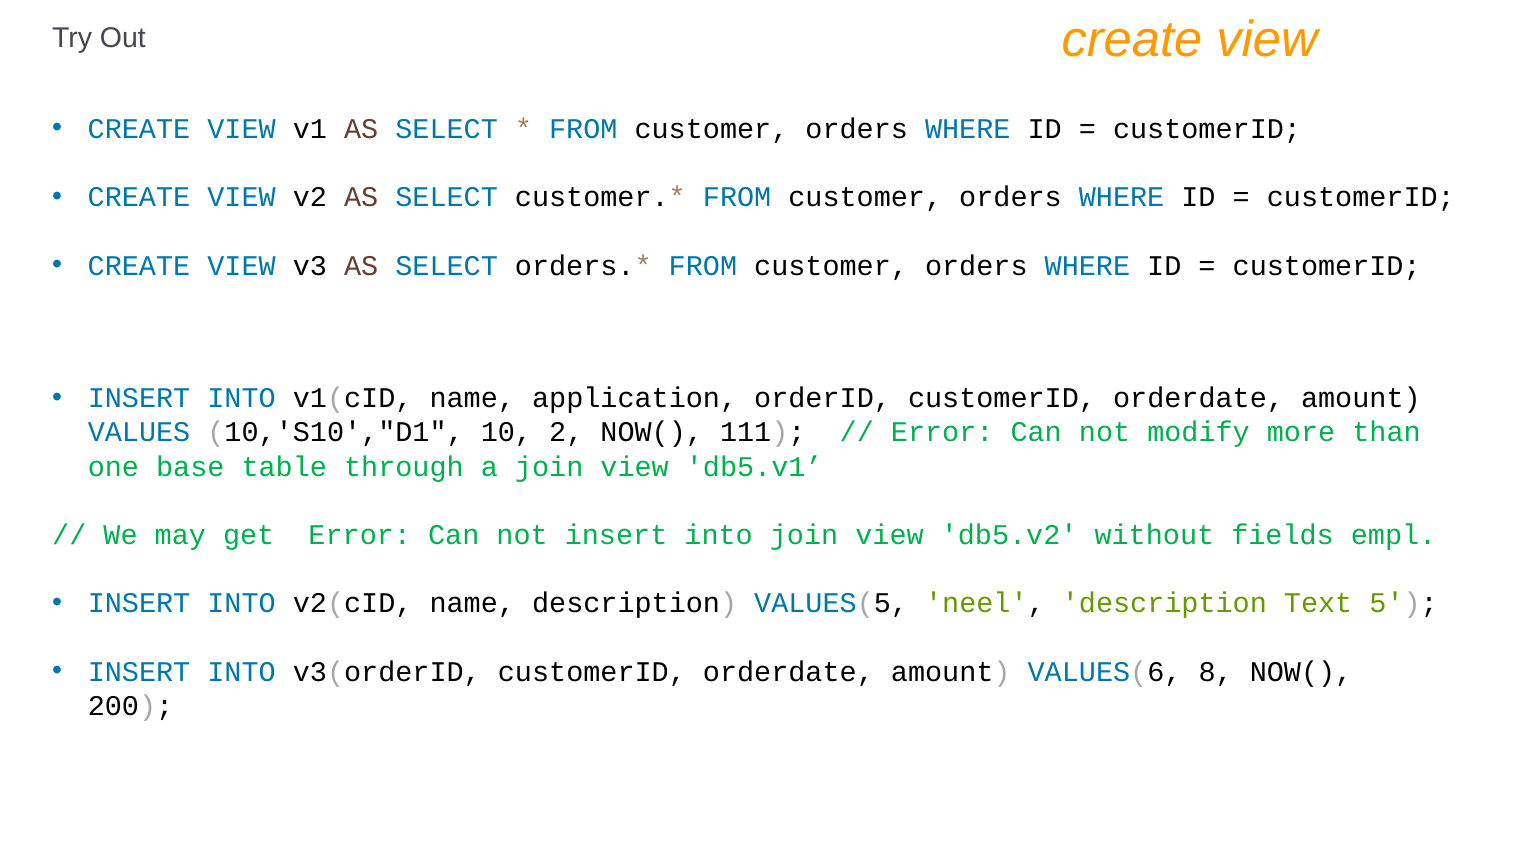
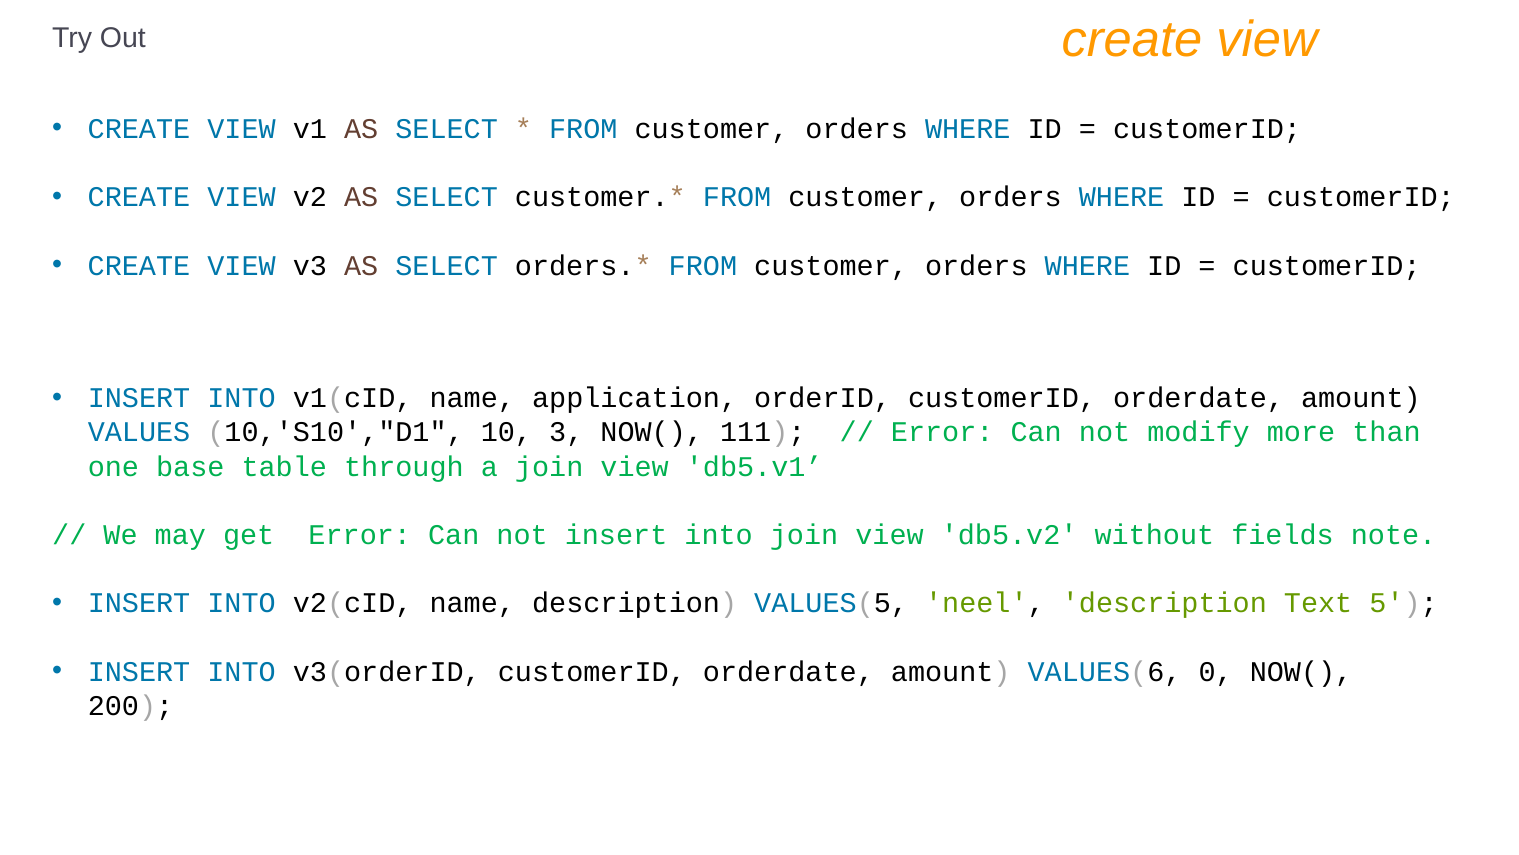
2: 2 -> 3
empl: empl -> note
8: 8 -> 0
